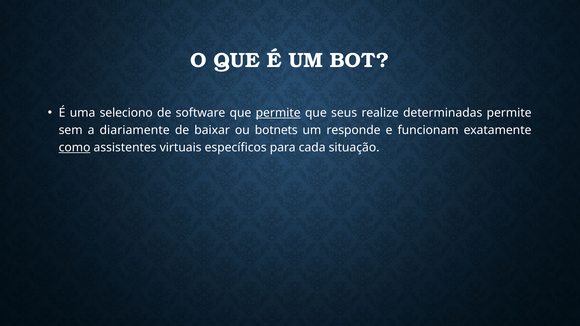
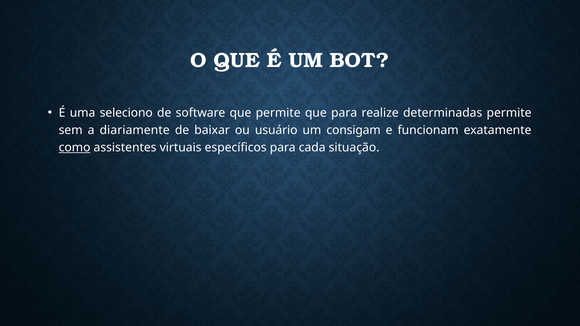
permite at (278, 113) underline: present -> none
que seus: seus -> para
botnets: botnets -> usuário
responde: responde -> consigam
